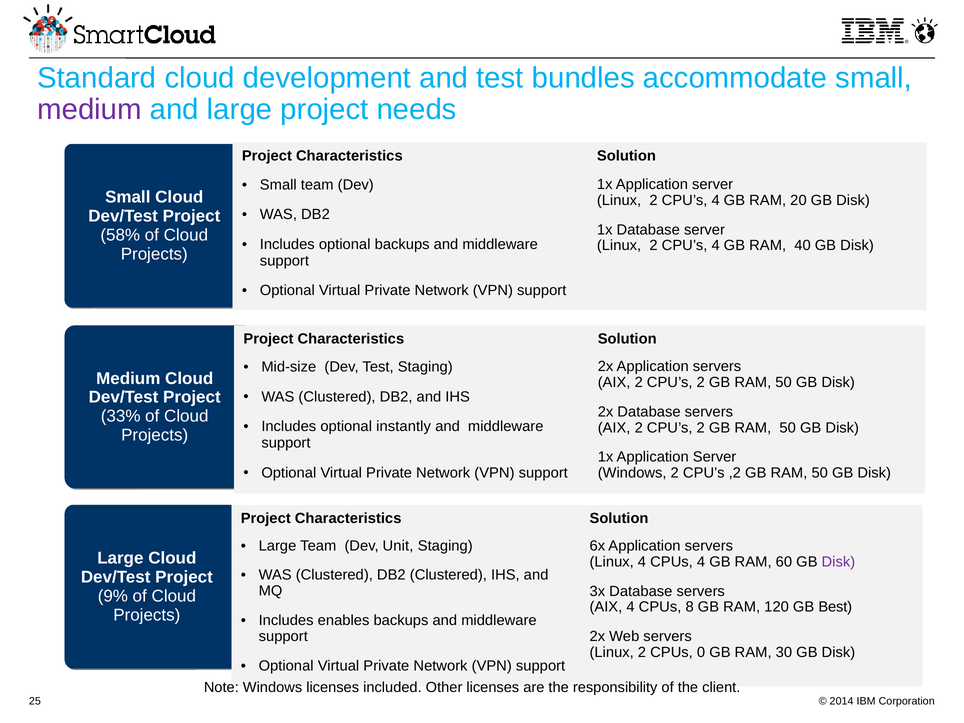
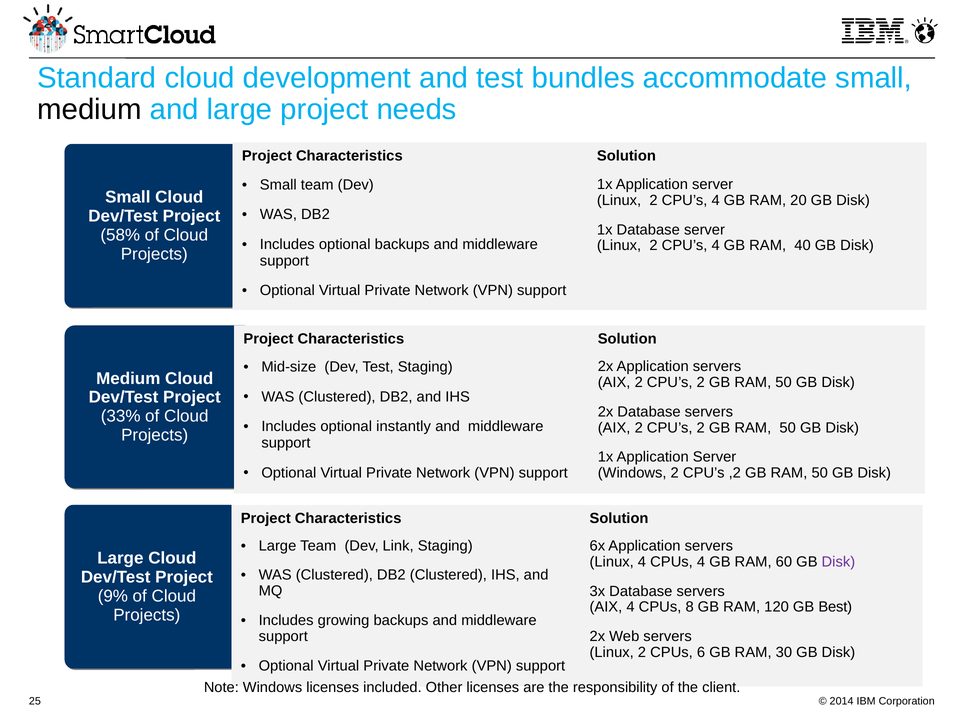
medium at (90, 110) colour: purple -> black
Unit: Unit -> Link
enables: enables -> growing
0: 0 -> 6
